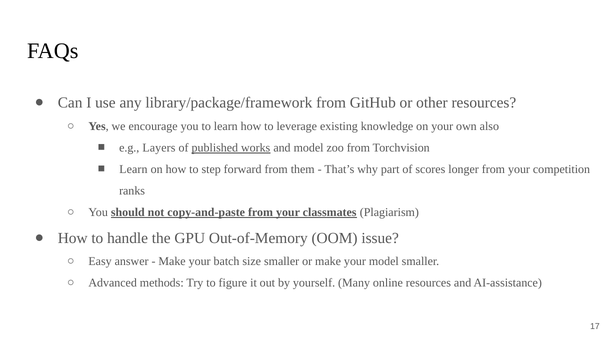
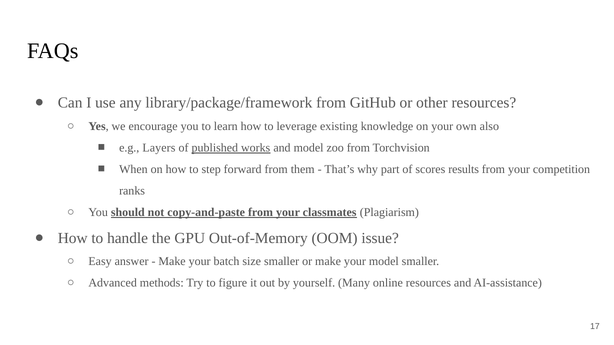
Learn at (133, 169): Learn -> When
longer: longer -> results
